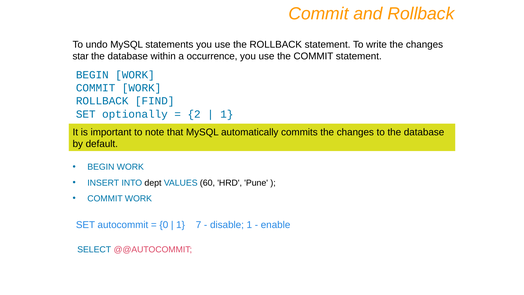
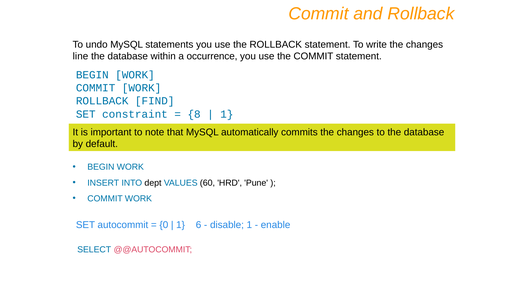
star: star -> line
optionally: optionally -> constraint
2: 2 -> 8
7: 7 -> 6
